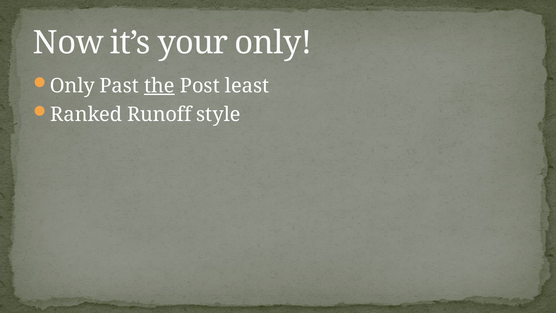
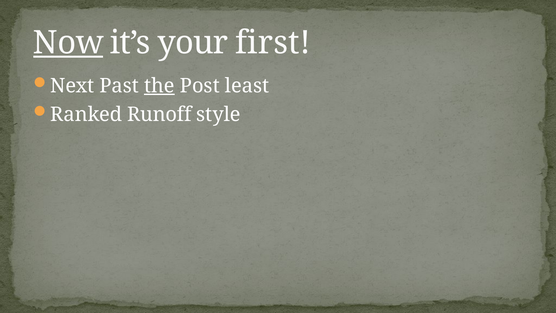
Now underline: none -> present
your only: only -> first
Only at (72, 86): Only -> Next
